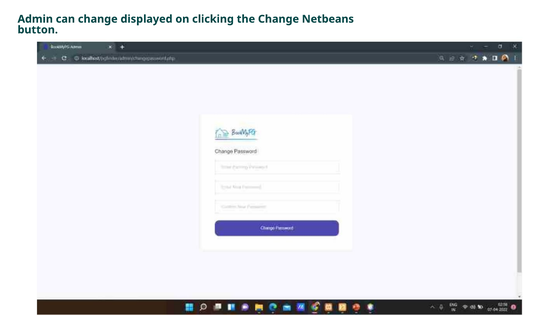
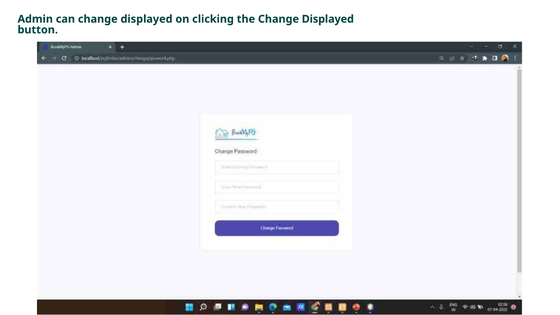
the Change Netbeans: Netbeans -> Displayed
